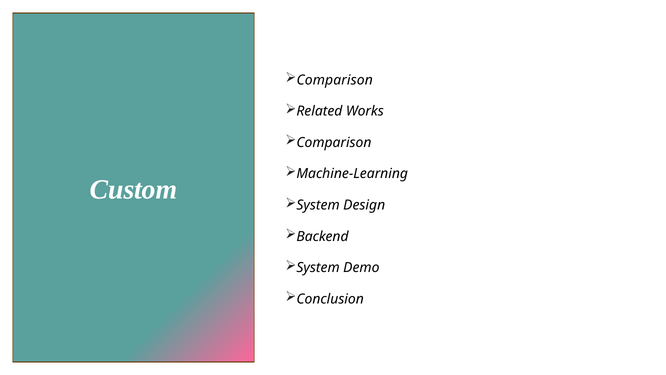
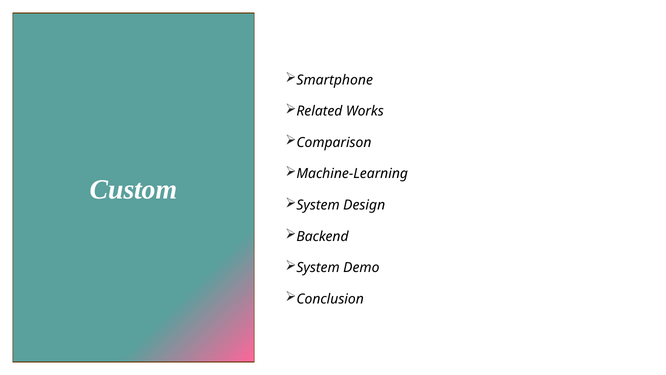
Comparison at (335, 80): Comparison -> Smartphone
